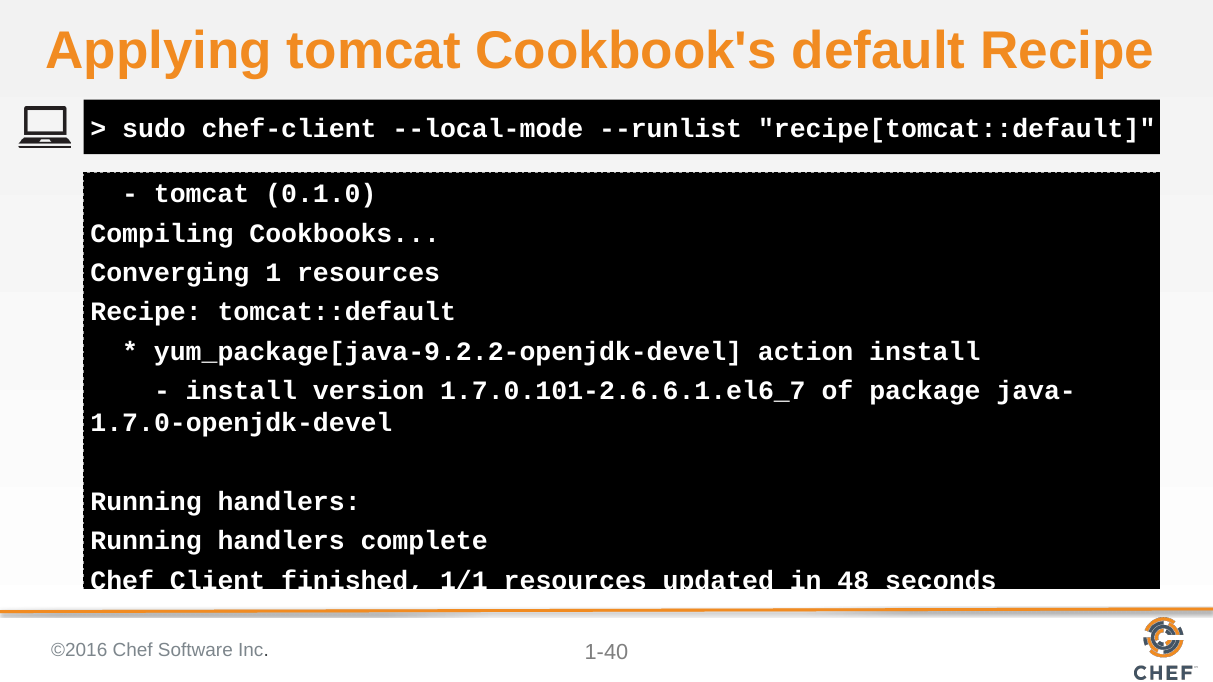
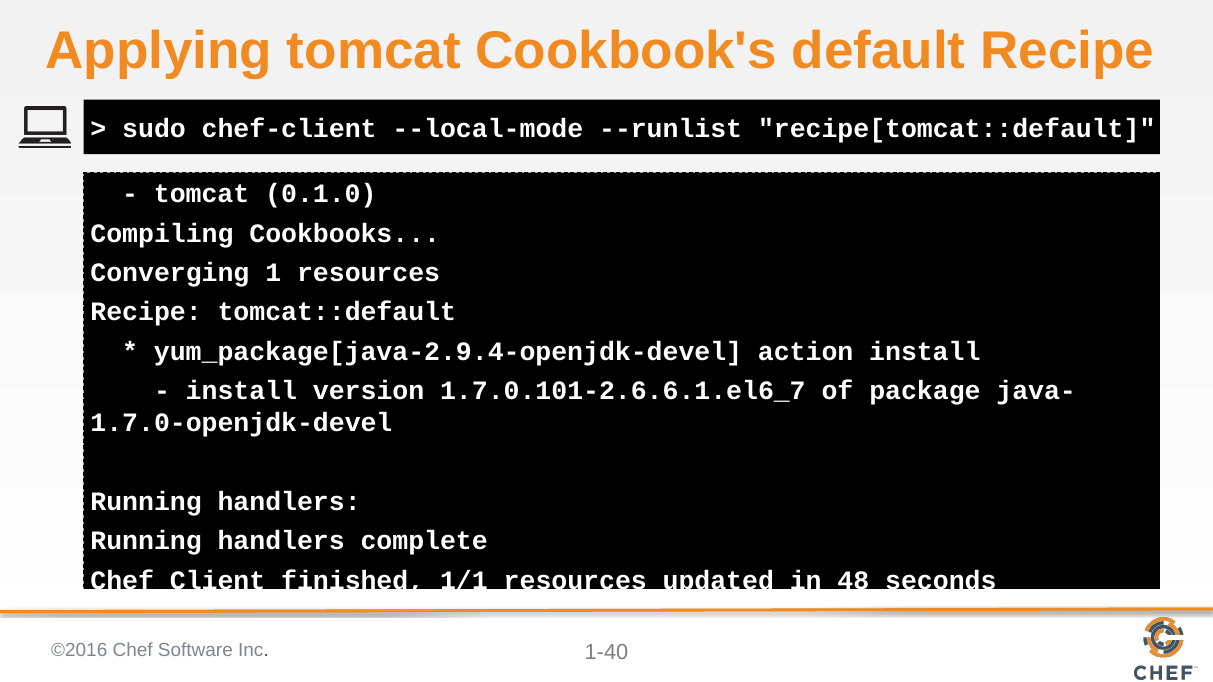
yum_package[java-9.2.2-openjdk-devel: yum_package[java-9.2.2-openjdk-devel -> yum_package[java-2.9.4-openjdk-devel
